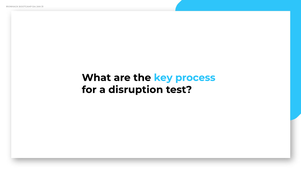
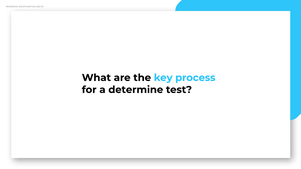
disruption: disruption -> determine
